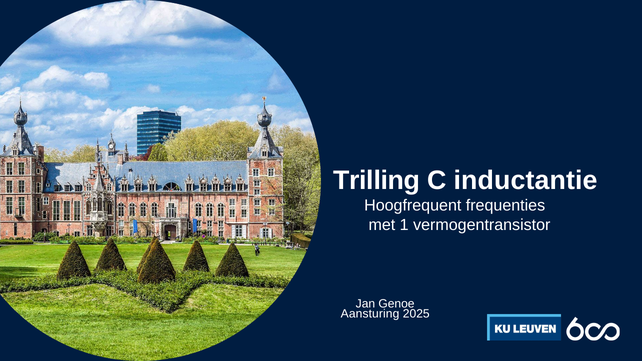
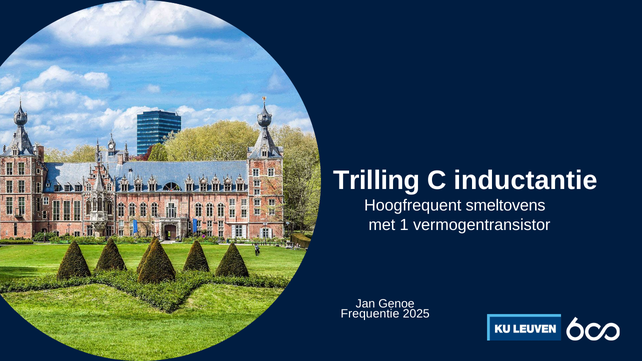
frequenties: frequenties -> smeltovens
Aansturing: Aansturing -> Frequentie
